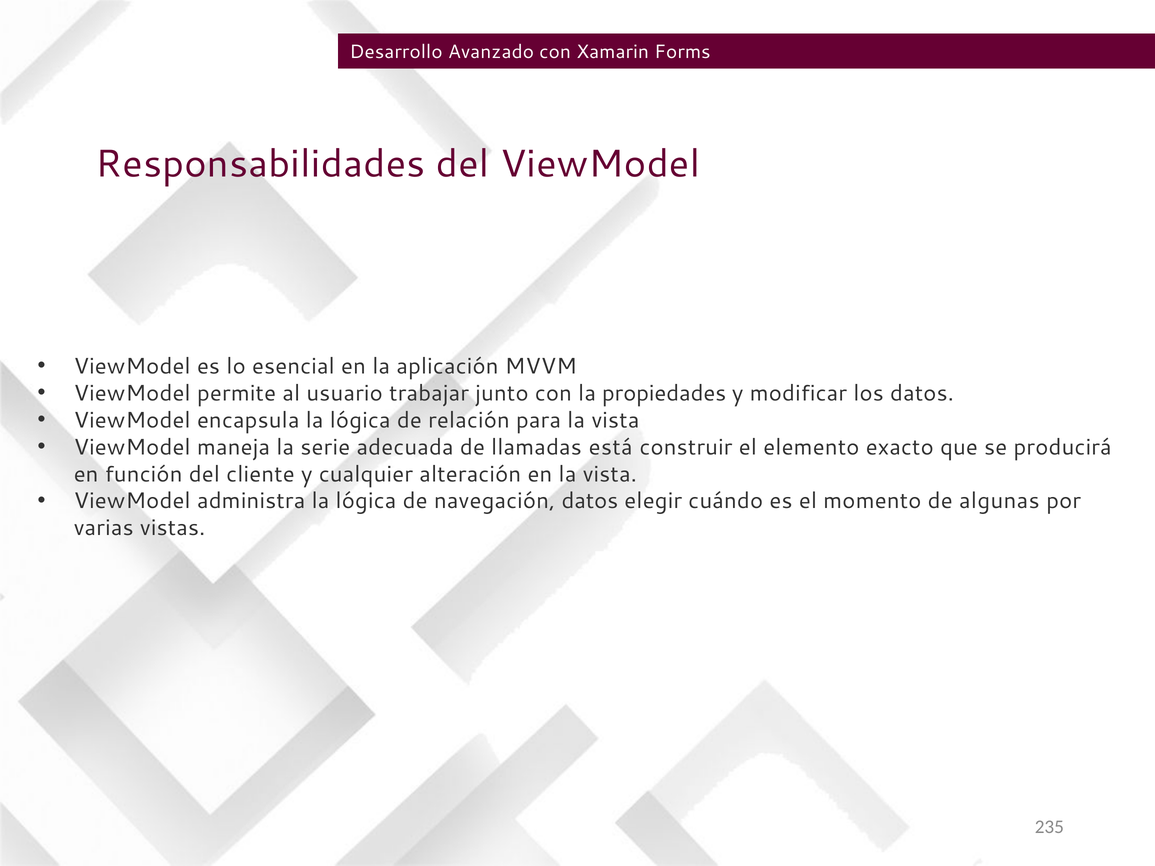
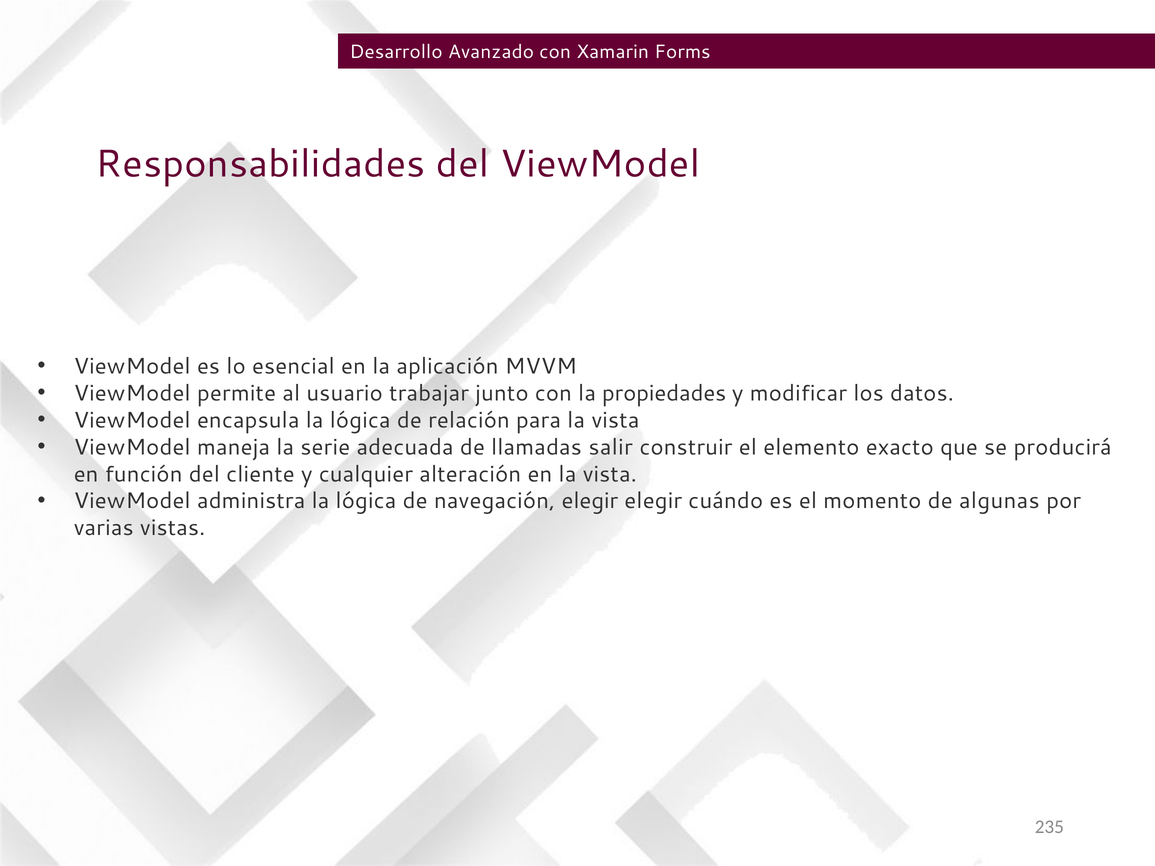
está: está -> salir
navegación datos: datos -> elegir
